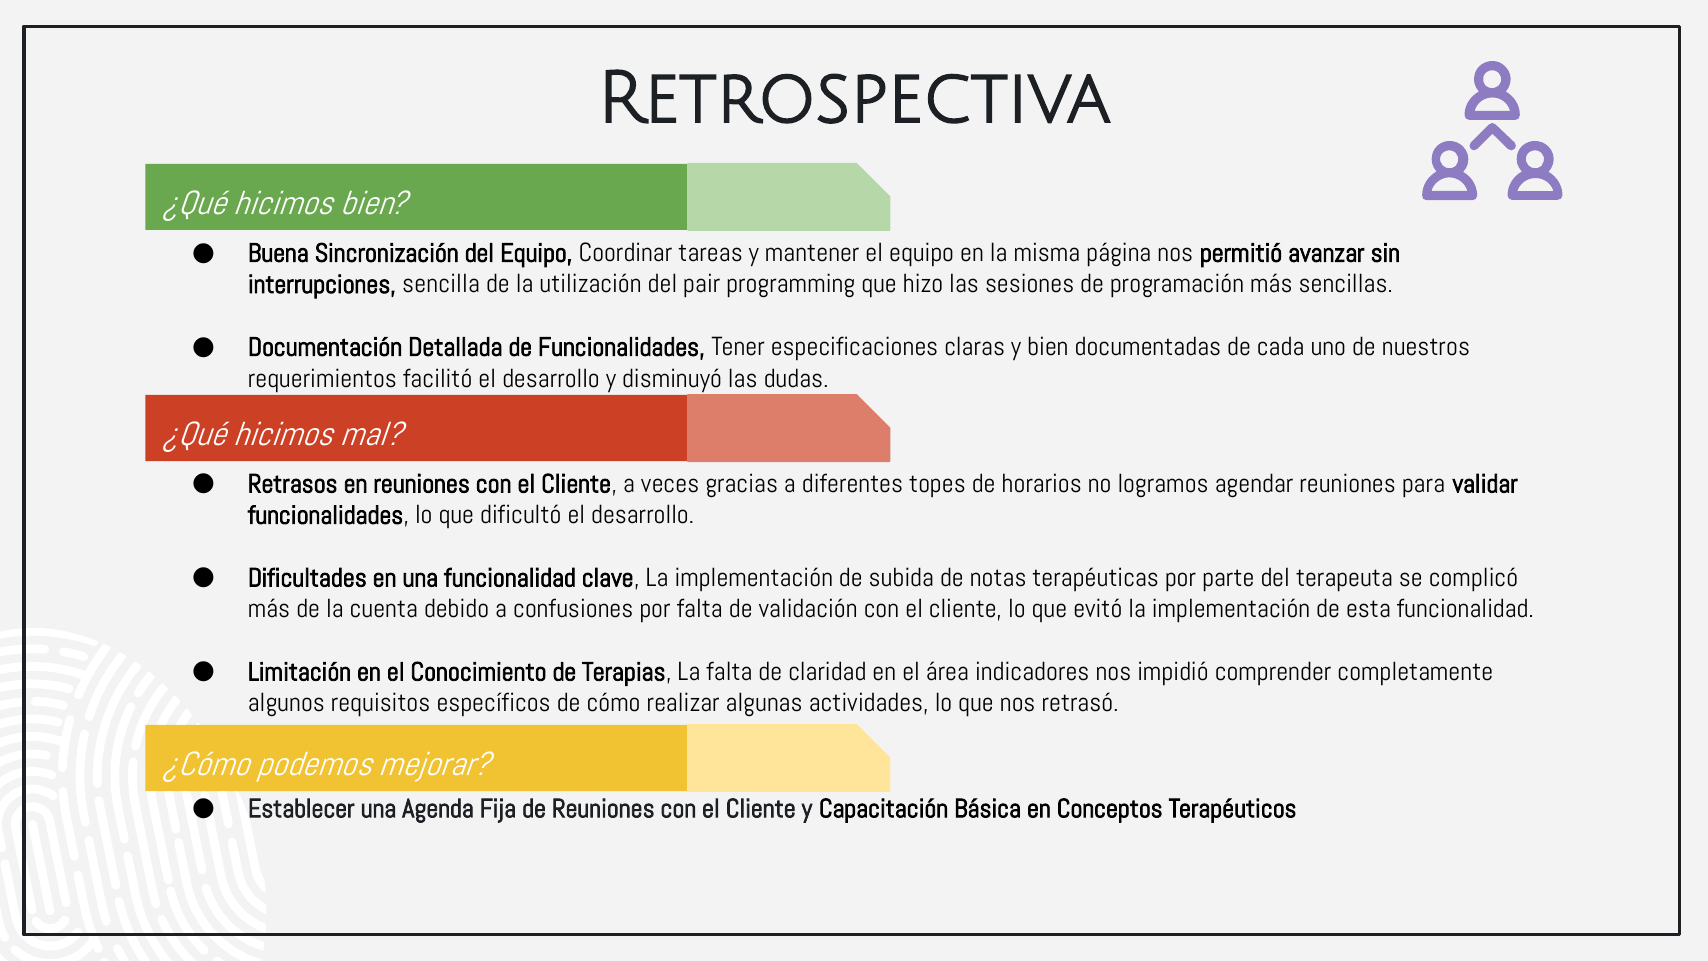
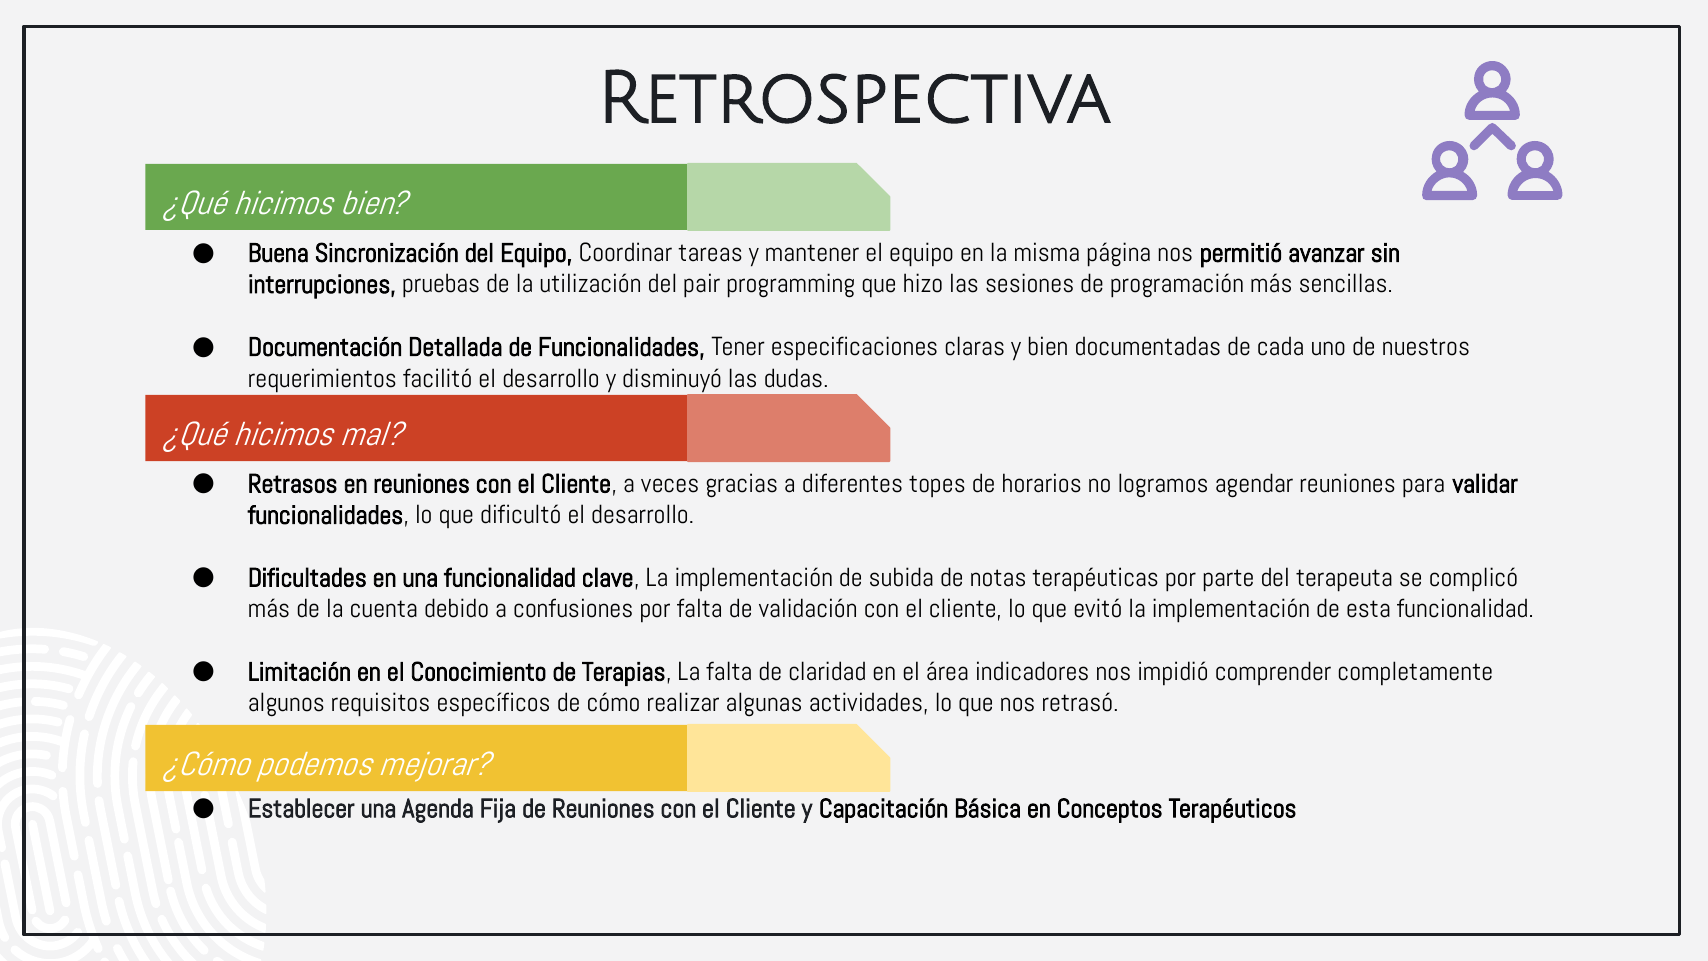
sencilla: sencilla -> pruebas
